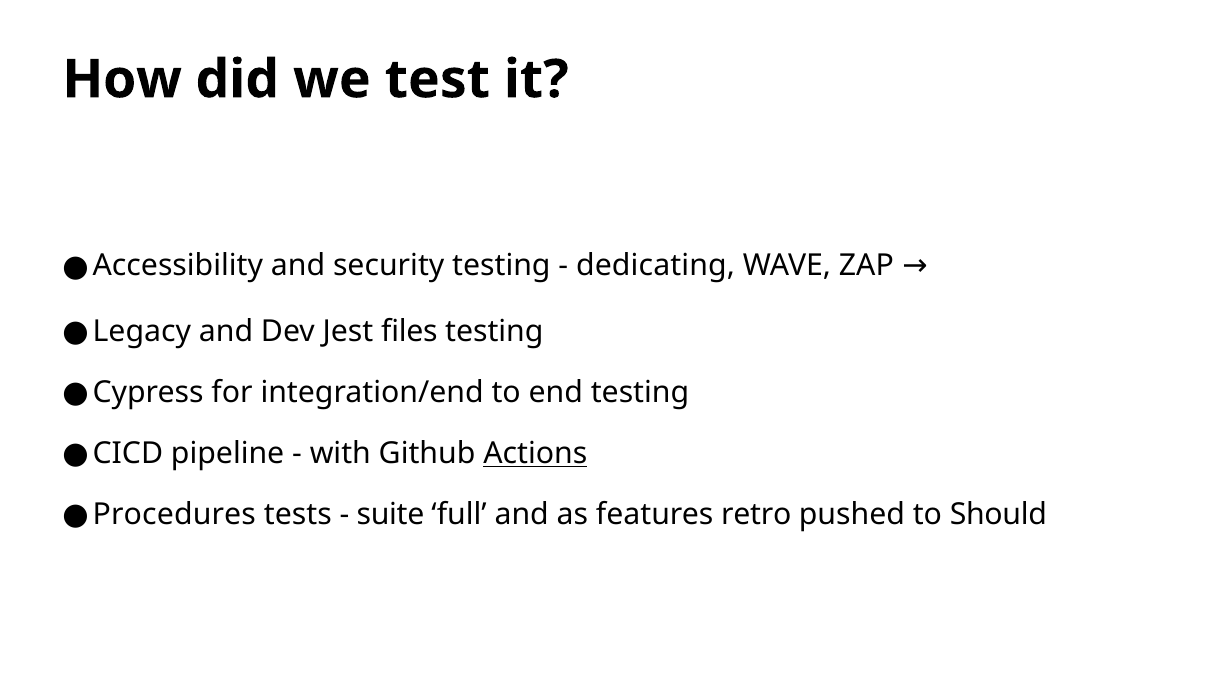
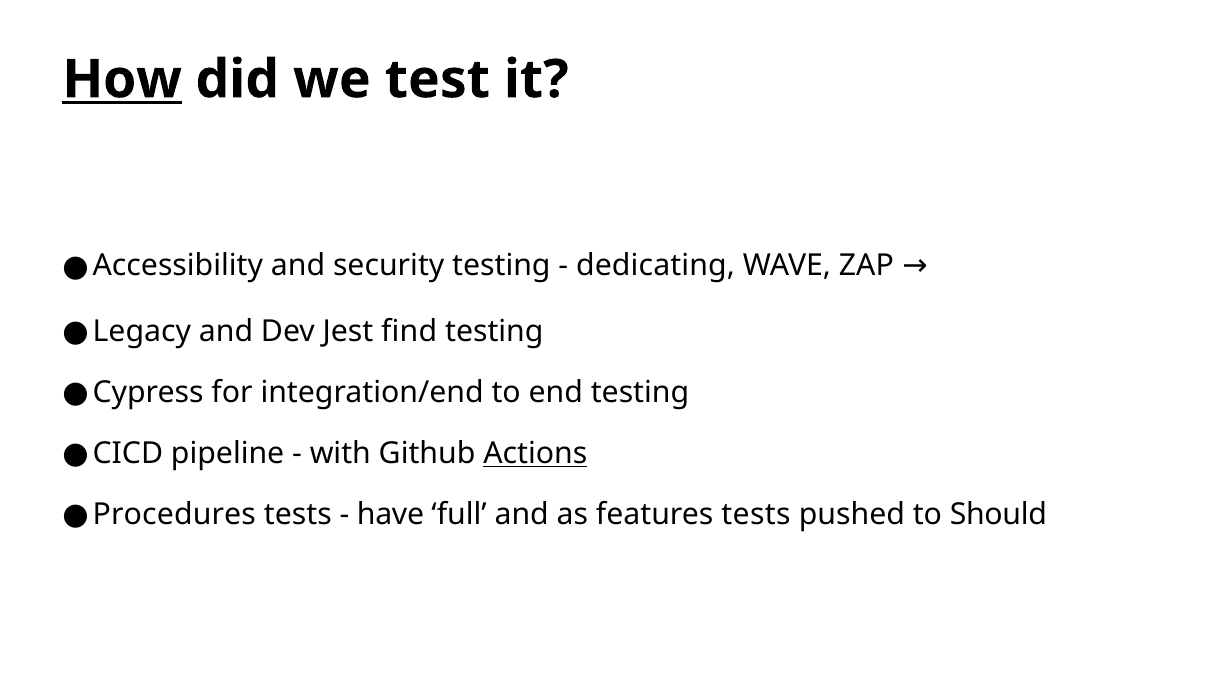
How underline: none -> present
files: files -> find
suite: suite -> have
features retro: retro -> tests
